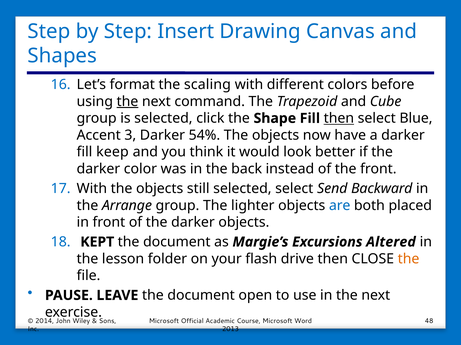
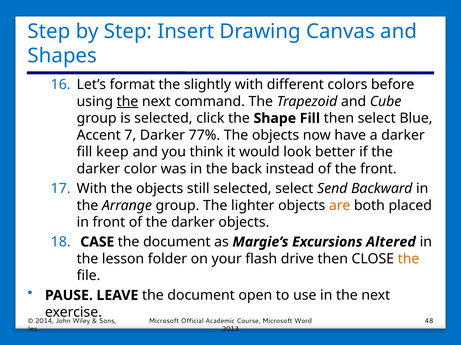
scaling: scaling -> slightly
then at (339, 119) underline: present -> none
3: 3 -> 7
54%: 54% -> 77%
are colour: blue -> orange
KEPT: KEPT -> CASE
